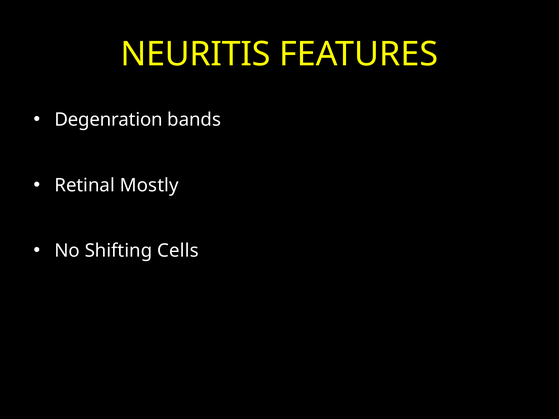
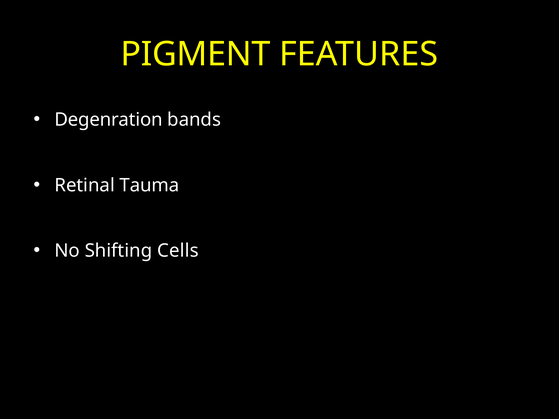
NEURITIS: NEURITIS -> PIGMENT
Mostly: Mostly -> Tauma
